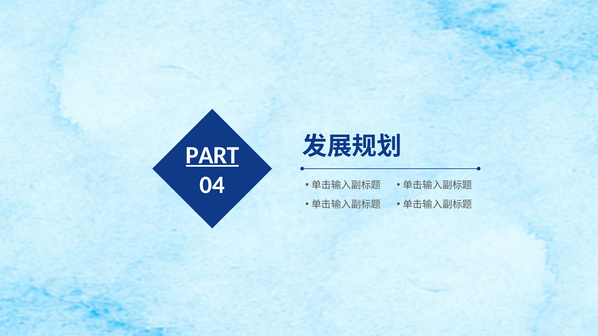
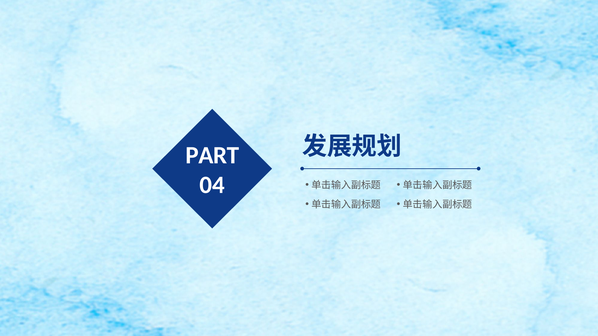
PART underline: present -> none
